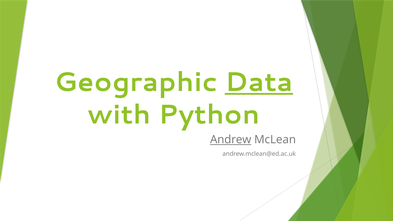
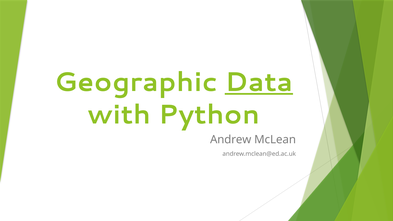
Andrew underline: present -> none
